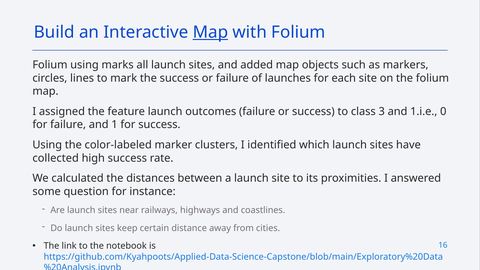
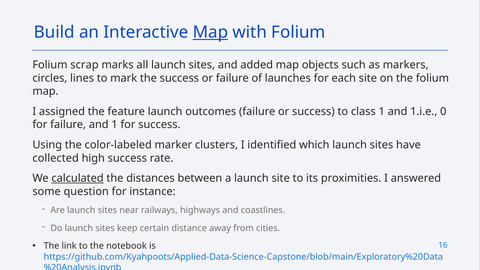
Folium using: using -> scrap
class 3: 3 -> 1
calculated underline: none -> present
